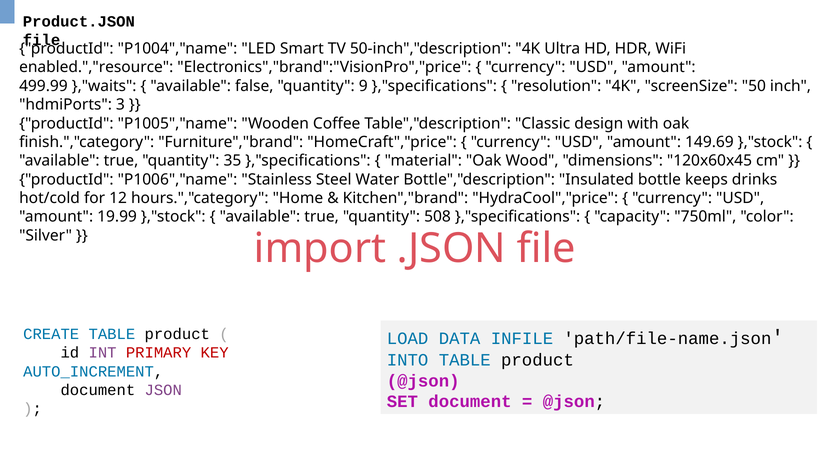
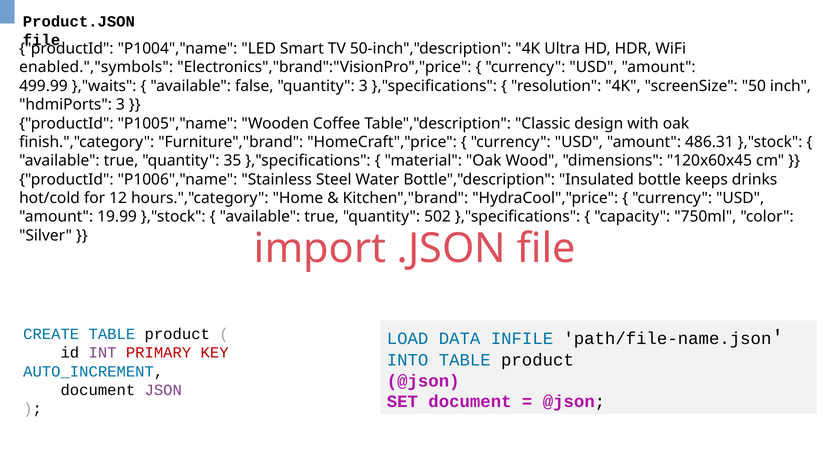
enabled.","resource: enabled.","resource -> enabled.","symbols
quantity 9: 9 -> 3
149.69: 149.69 -> 486.31
508: 508 -> 502
